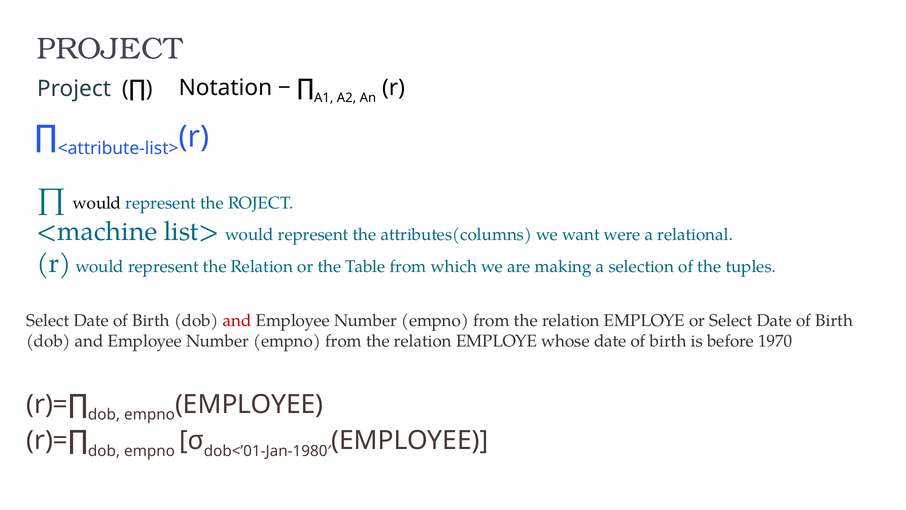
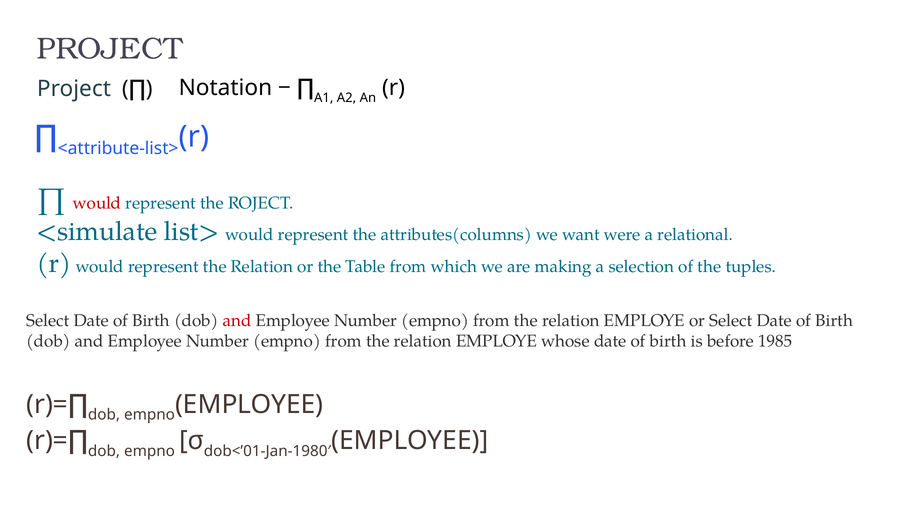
would at (97, 203) colour: black -> red
<machine: <machine -> <simulate
1970: 1970 -> 1985
